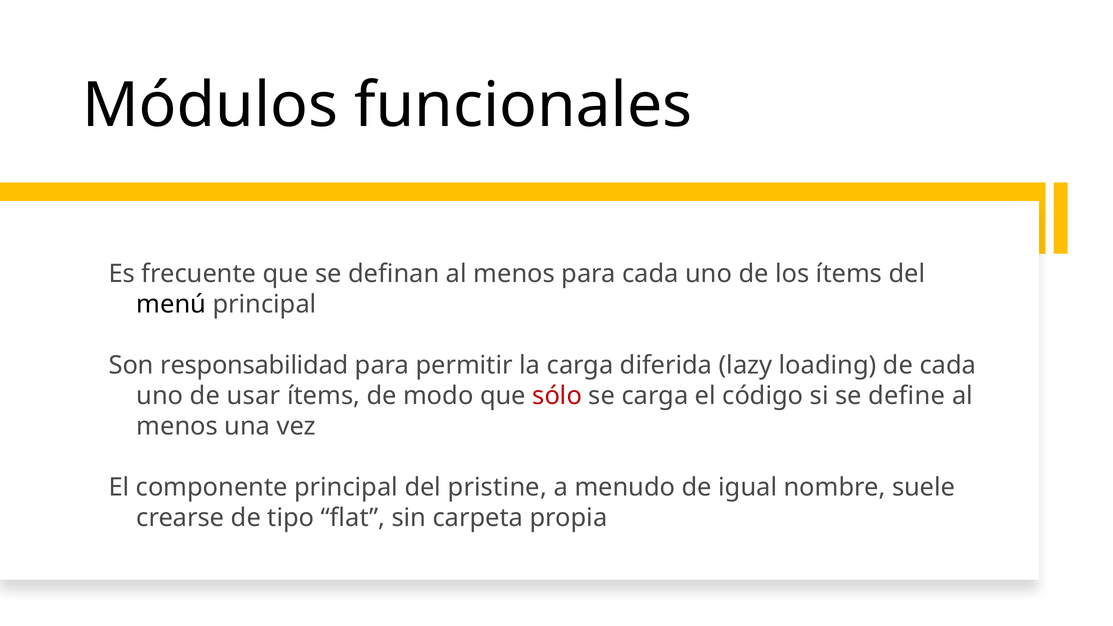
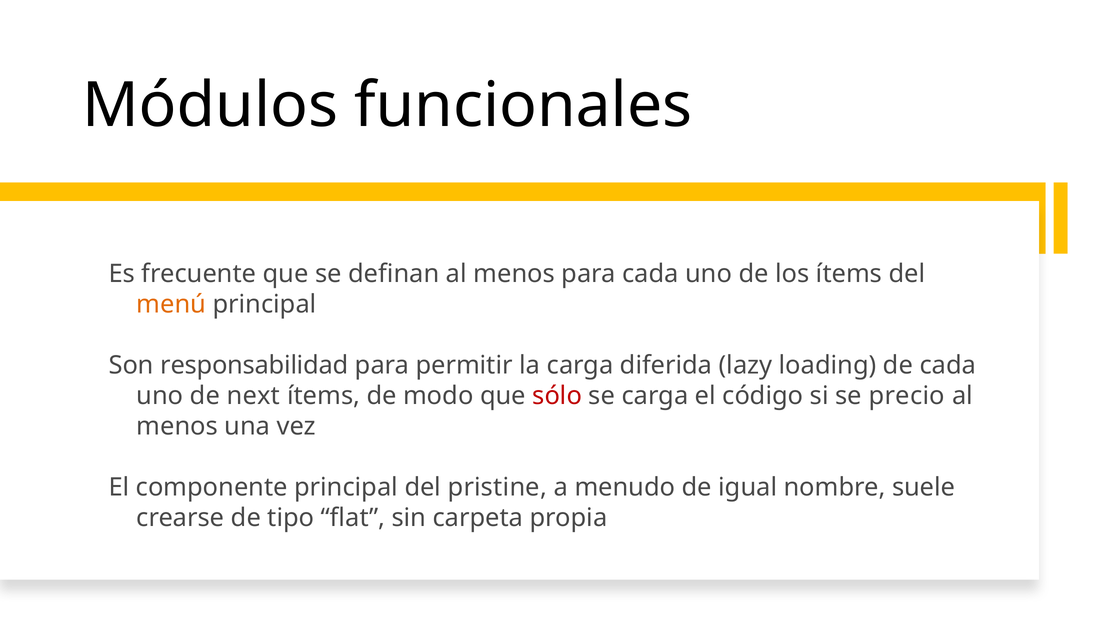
menú colour: black -> orange
usar: usar -> next
define: define -> precio
